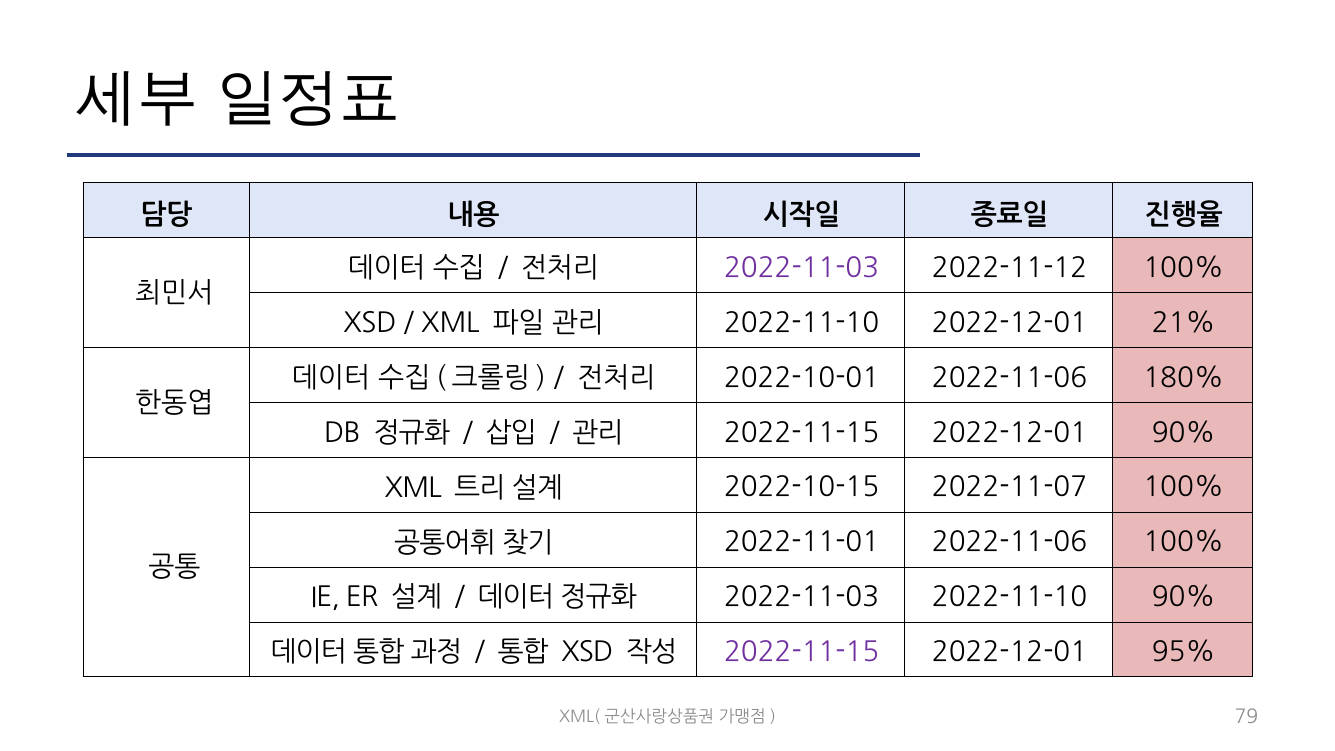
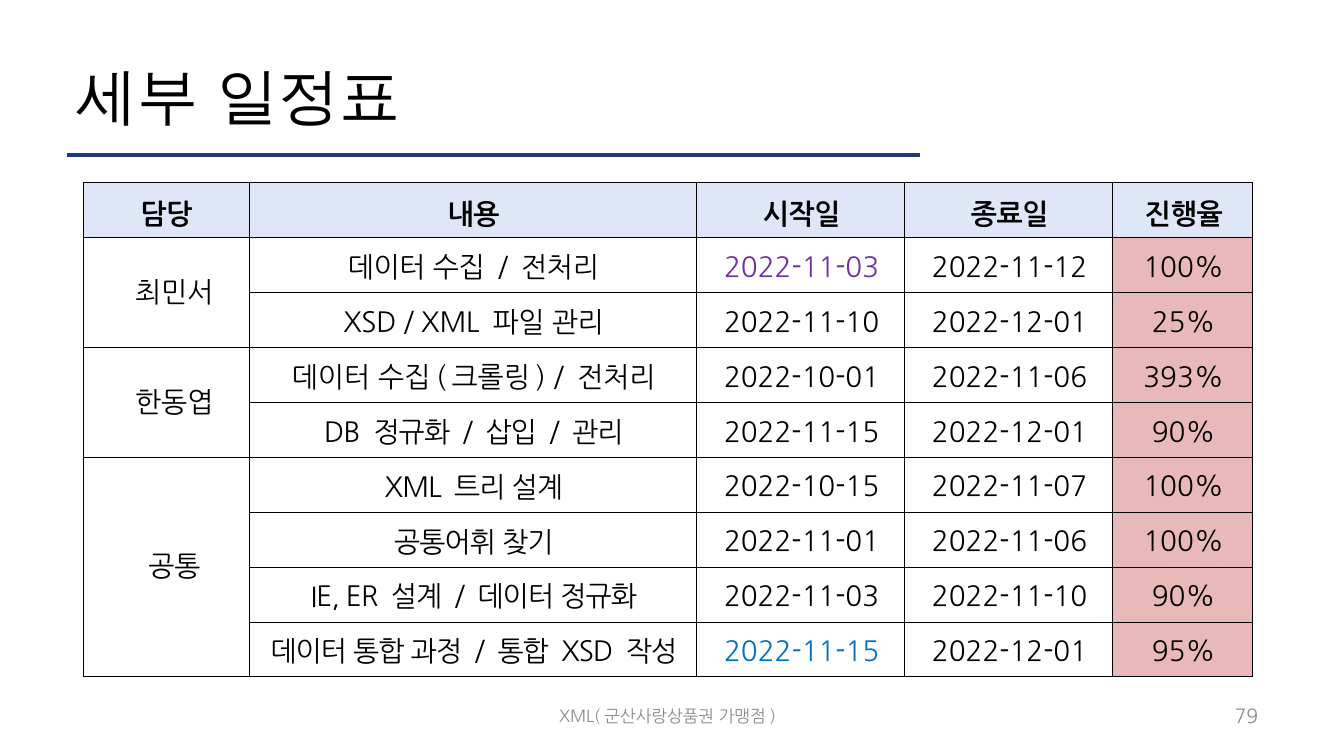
21%: 21% -> 25%
180%: 180% -> 393%
2022-11-15 at (802, 652) colour: purple -> blue
